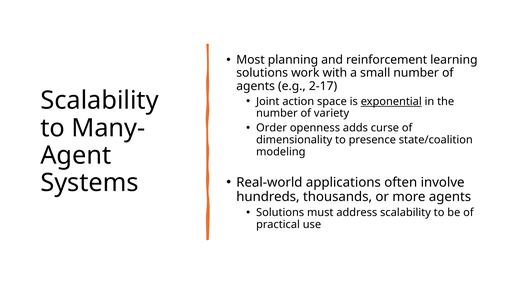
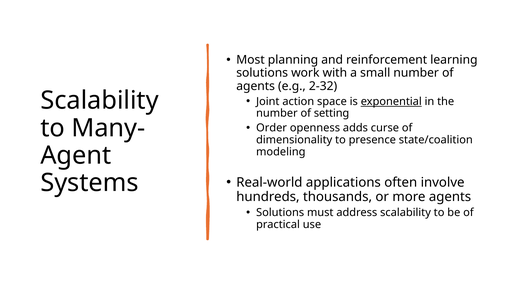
2-17: 2-17 -> 2-32
variety: variety -> setting
